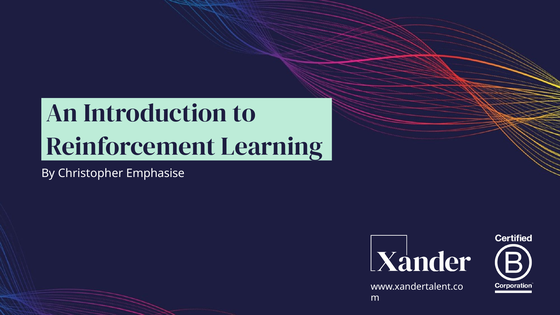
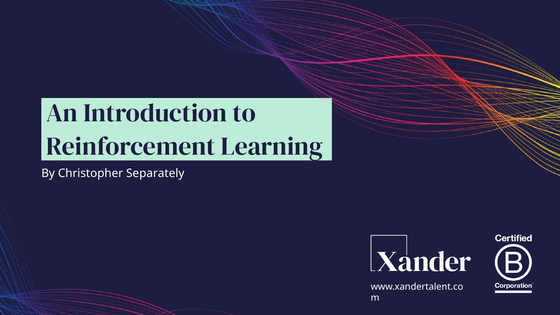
Emphasise: Emphasise -> Separately
